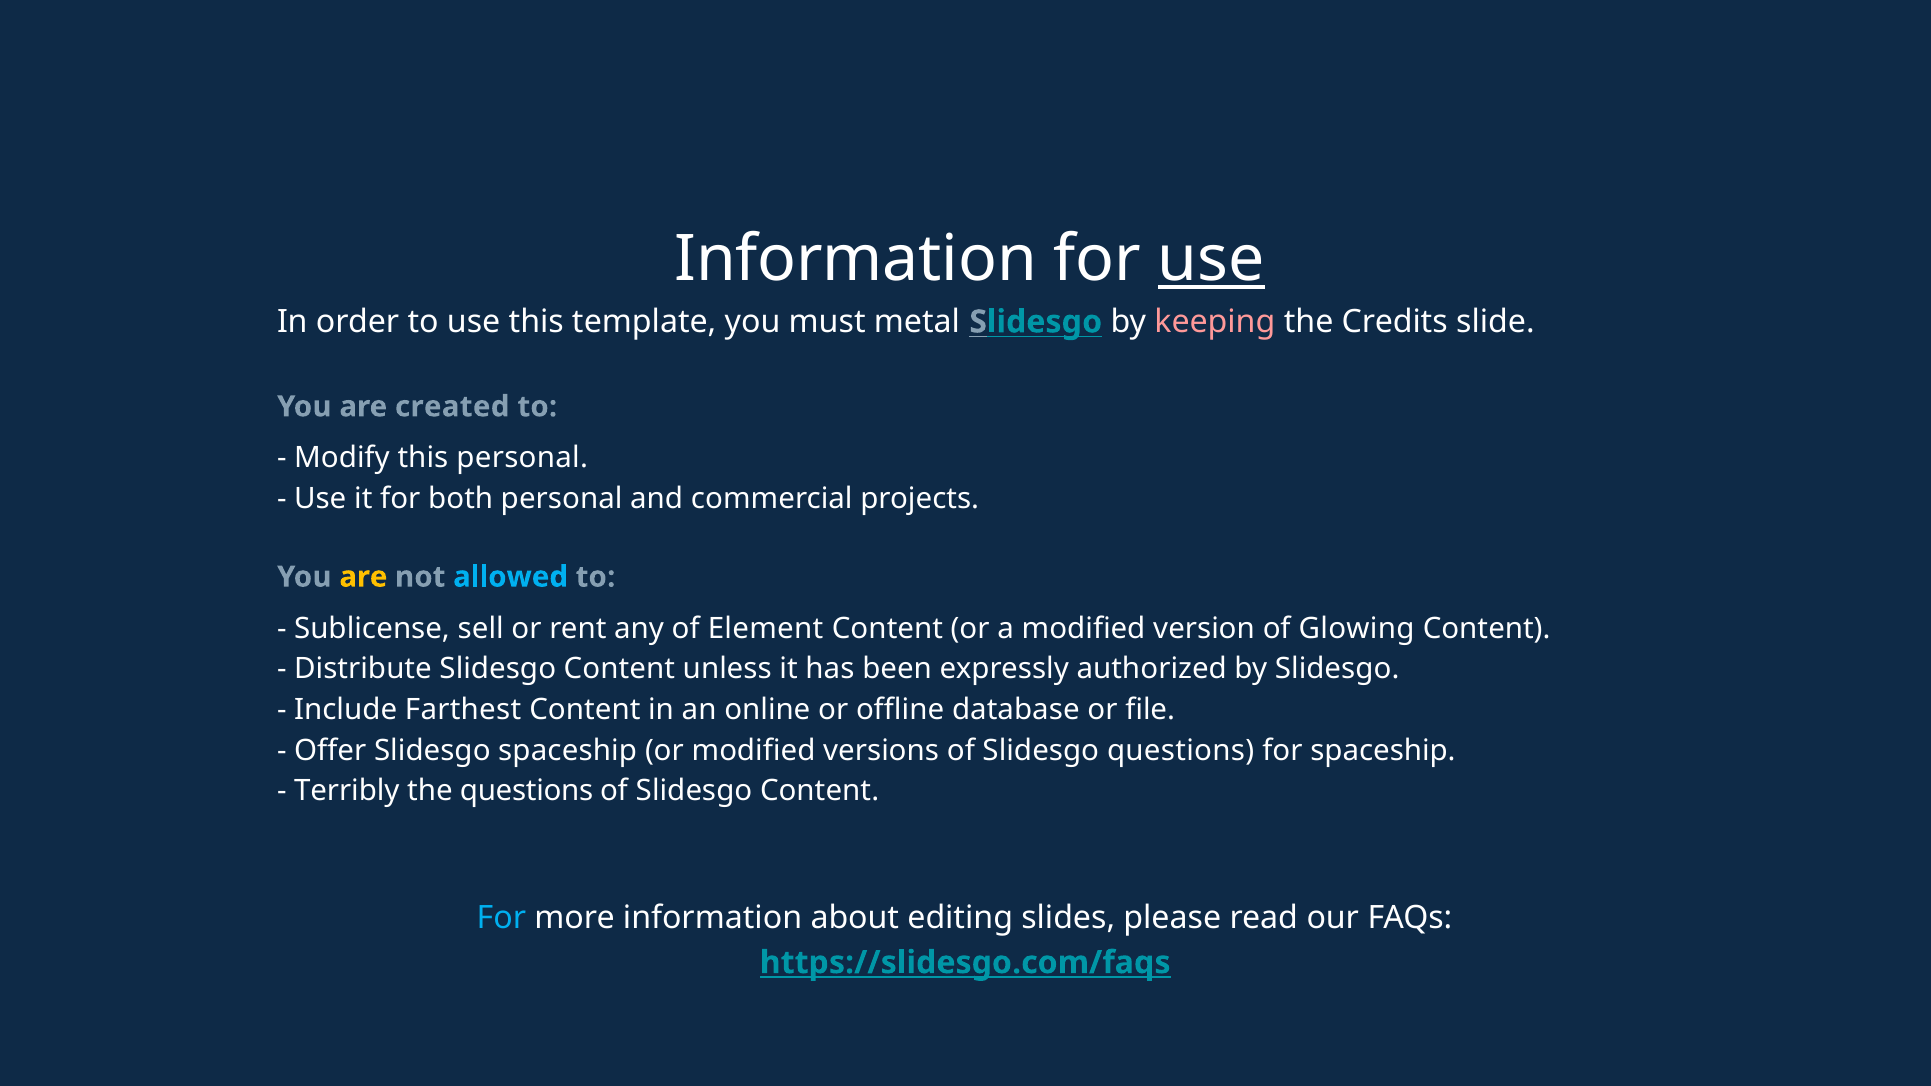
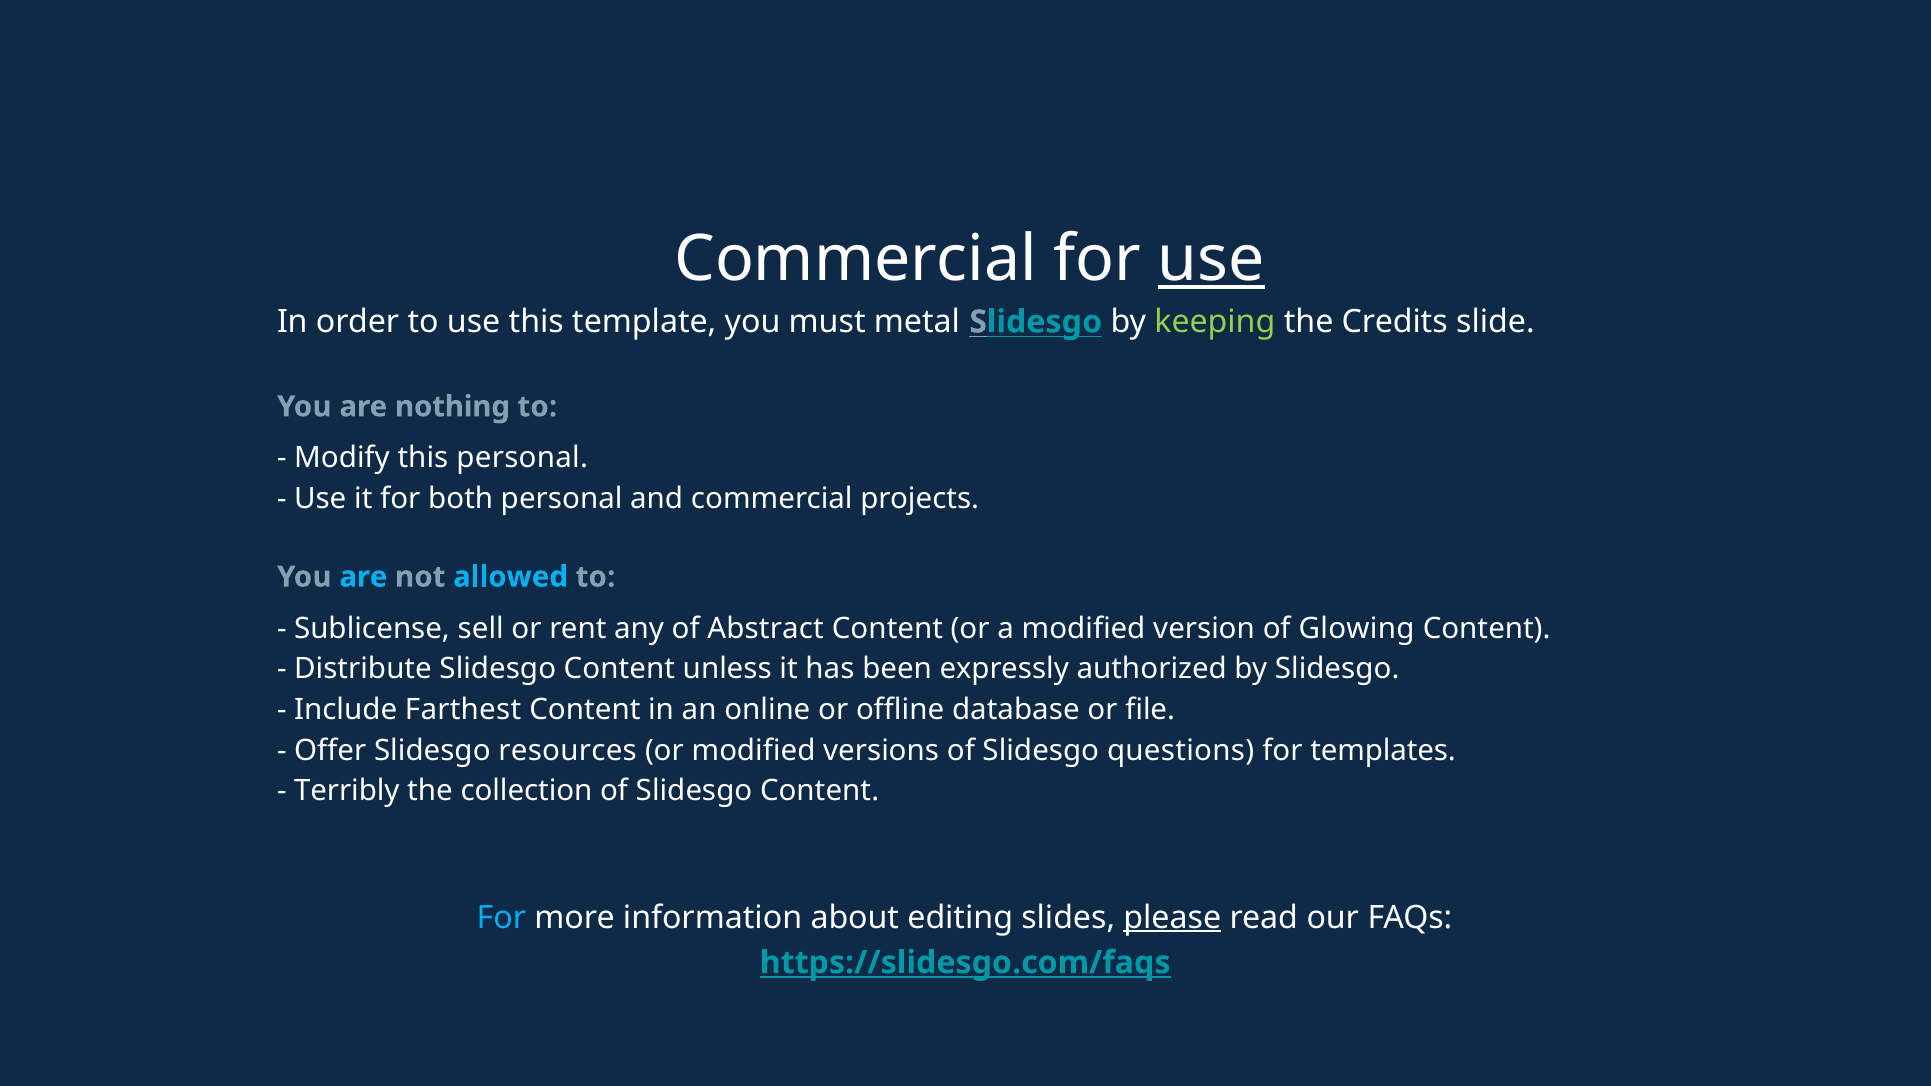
Information at (856, 260): Information -> Commercial
keeping colour: pink -> light green
created: created -> nothing
are at (363, 577) colour: yellow -> light blue
Element: Element -> Abstract
Slidesgo spaceship: spaceship -> resources
for spaceship: spaceship -> templates
the questions: questions -> collection
please underline: none -> present
